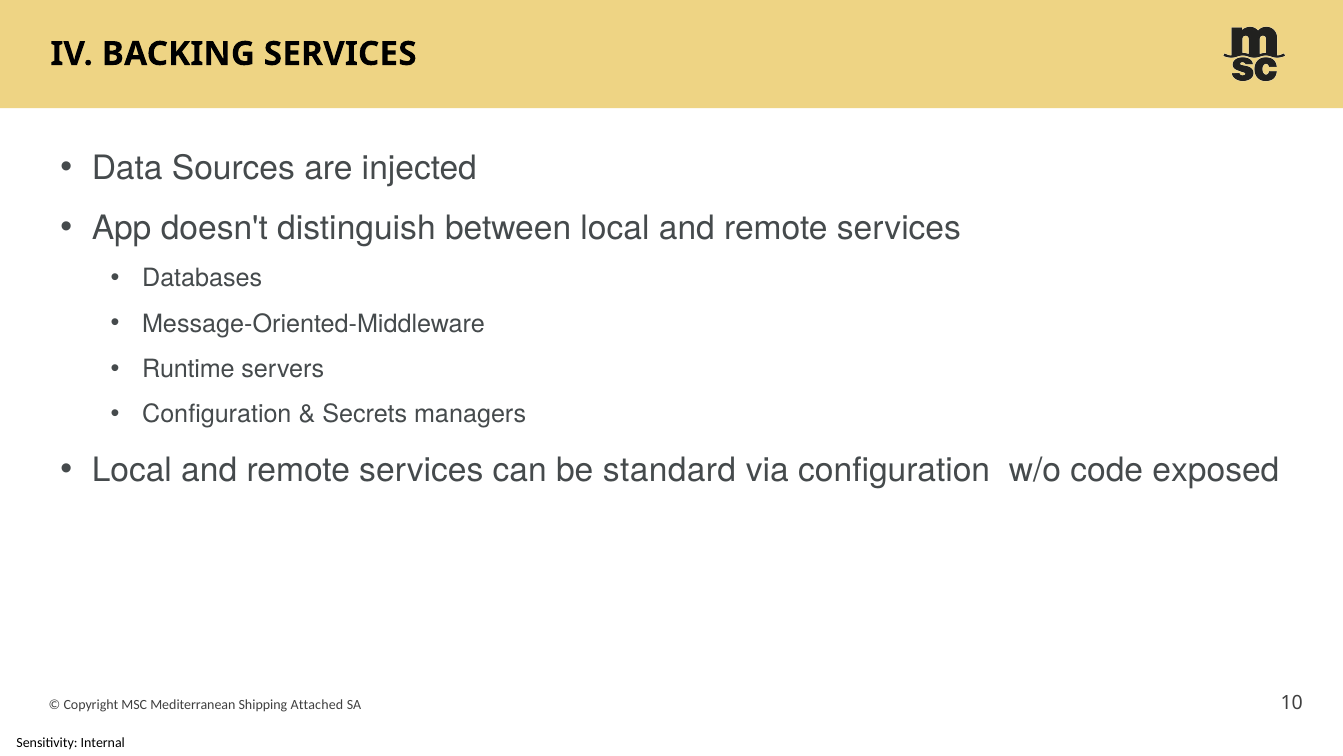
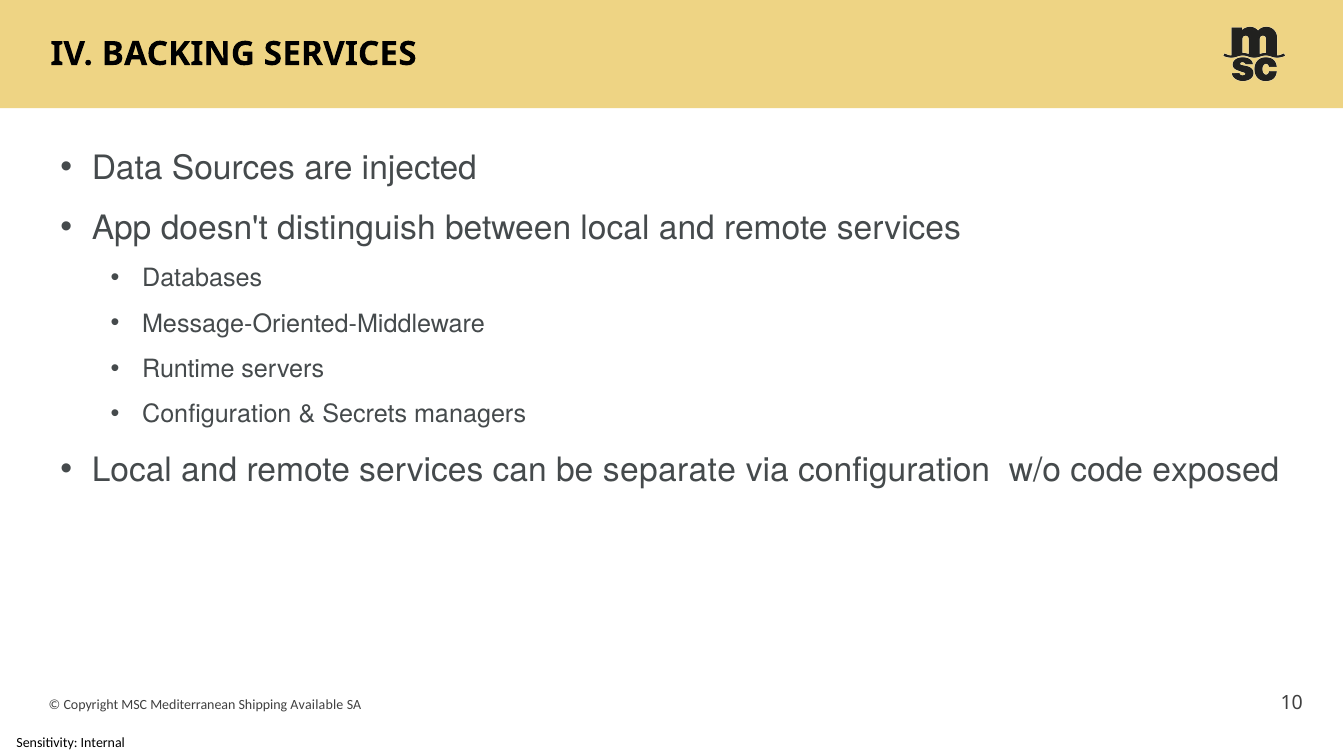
standard: standard -> separate
Attached: Attached -> Available
